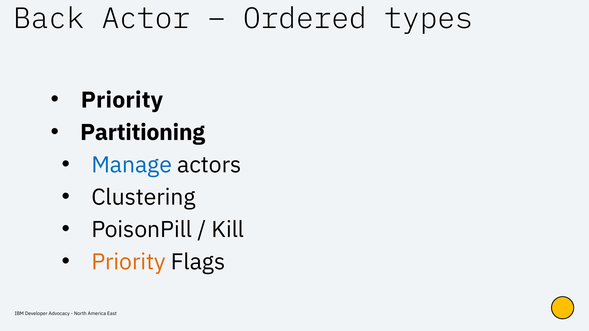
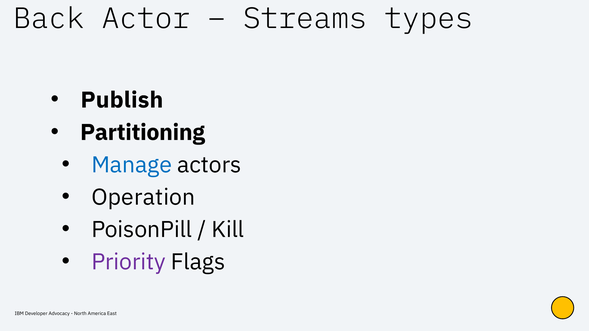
Ordered: Ordered -> Streams
Priority at (122, 100): Priority -> Publish
Clustering: Clustering -> Operation
Priority at (128, 262) colour: orange -> purple
